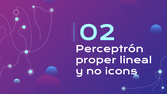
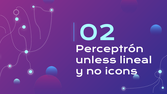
proper: proper -> unless
